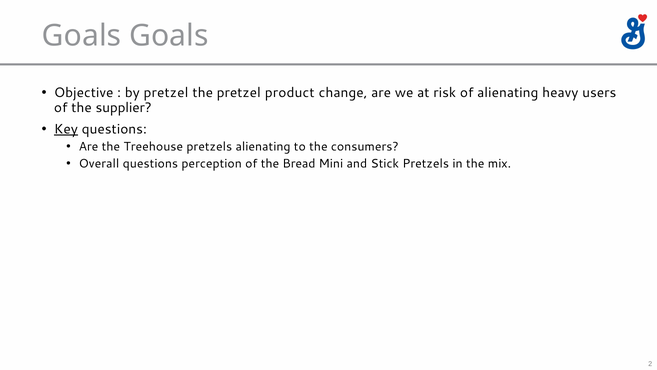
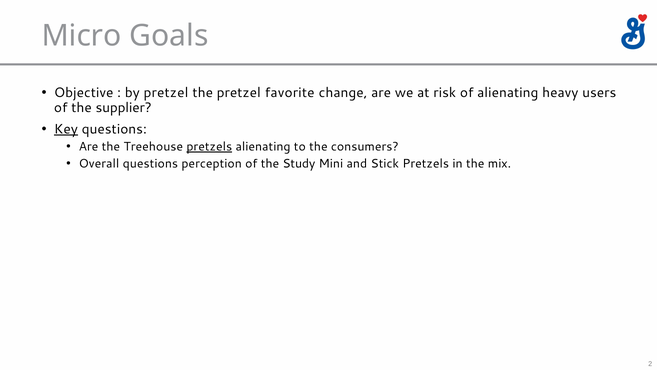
Goals at (82, 36): Goals -> Micro
product: product -> favorite
pretzels at (209, 147) underline: none -> present
Bread: Bread -> Study
